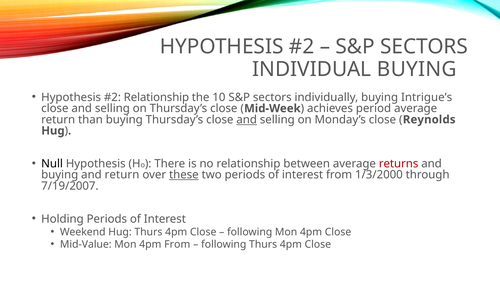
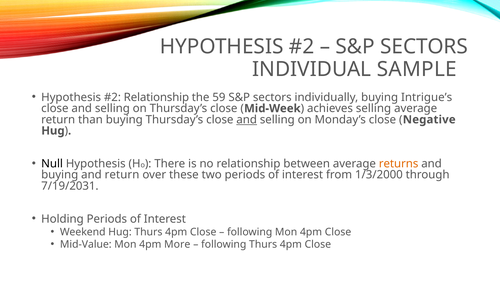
INDIVIDUAL BUYING: BUYING -> SAMPLE
10: 10 -> 59
achieves period: period -> selling
Reynolds: Reynolds -> Negative
returns colour: red -> orange
these underline: present -> none
7/19/2007: 7/19/2007 -> 7/19/2031
4pm From: From -> More
